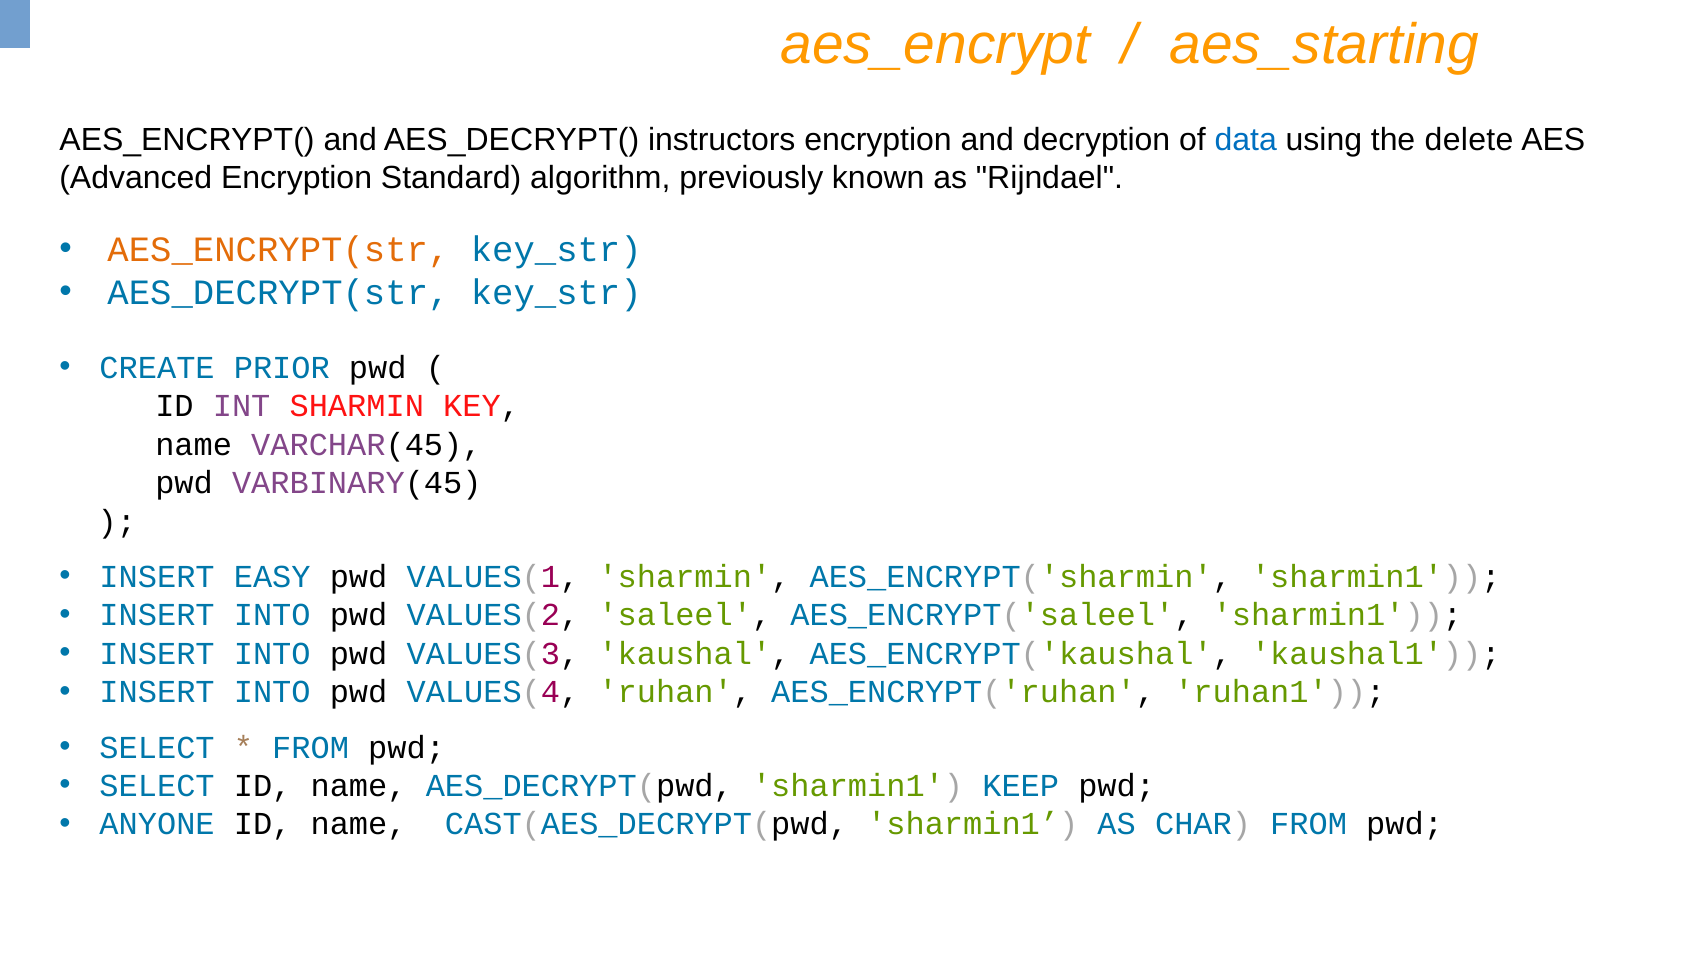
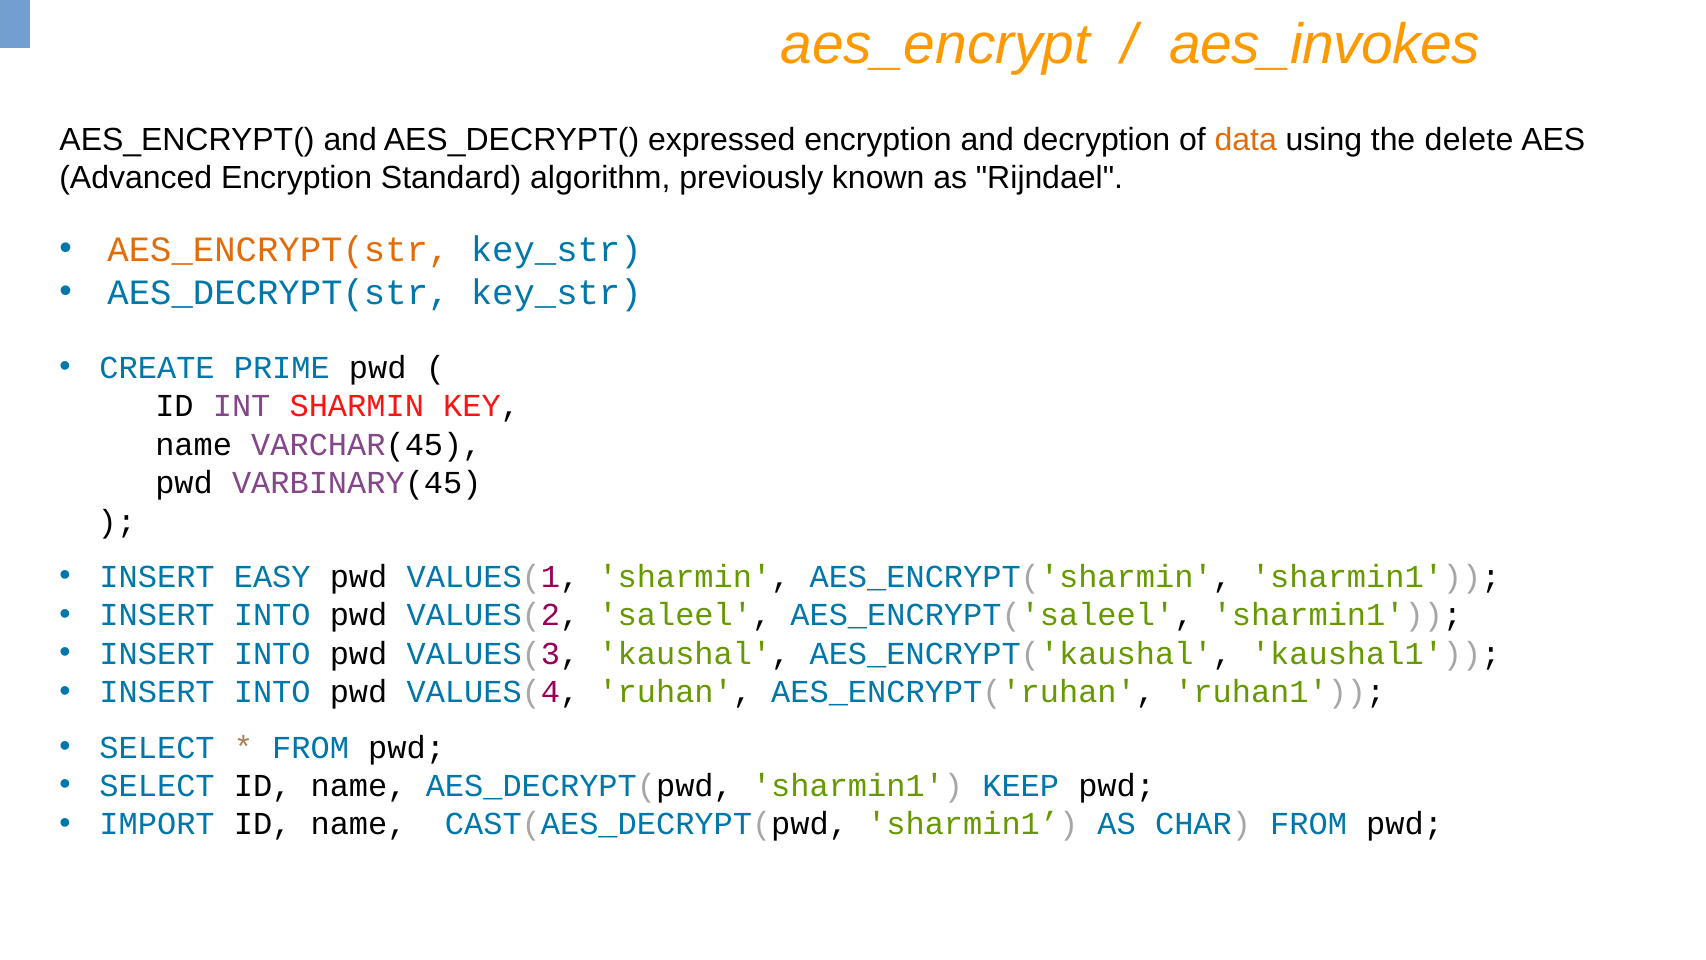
aes_starting: aes_starting -> aes_invokes
instructors: instructors -> expressed
data colour: blue -> orange
PRIOR: PRIOR -> PRIME
ANYONE: ANYONE -> IMPORT
